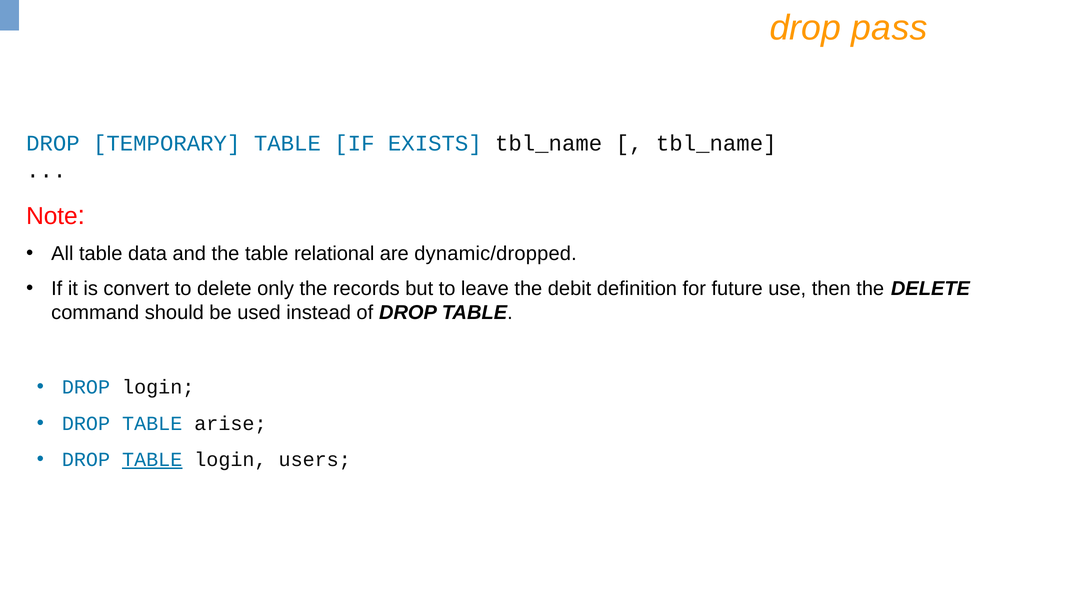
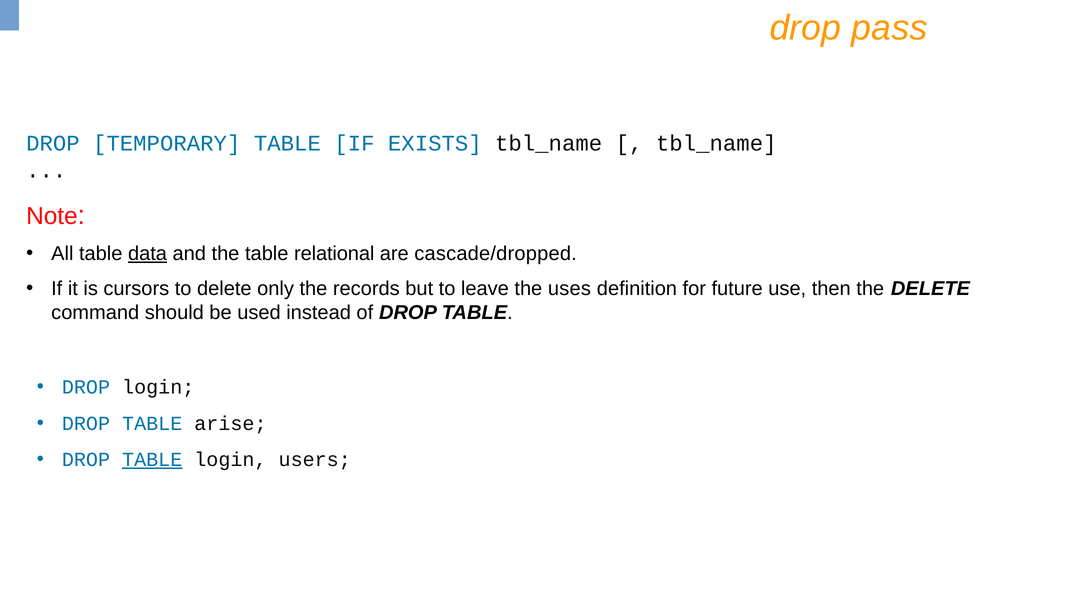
data underline: none -> present
dynamic/dropped: dynamic/dropped -> cascade/dropped
convert: convert -> cursors
debit: debit -> uses
